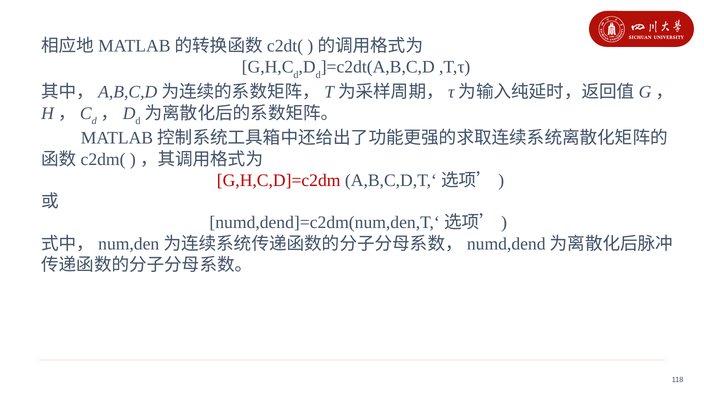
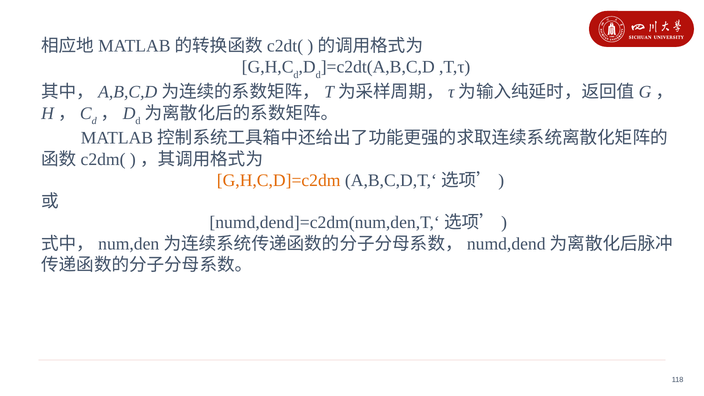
G,H,C,D]=c2dm colour: red -> orange
